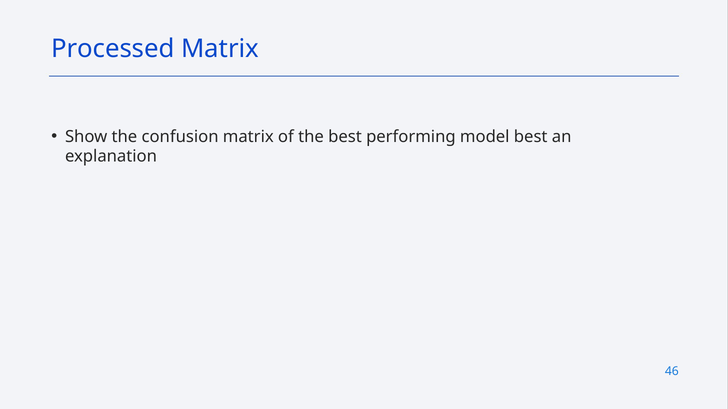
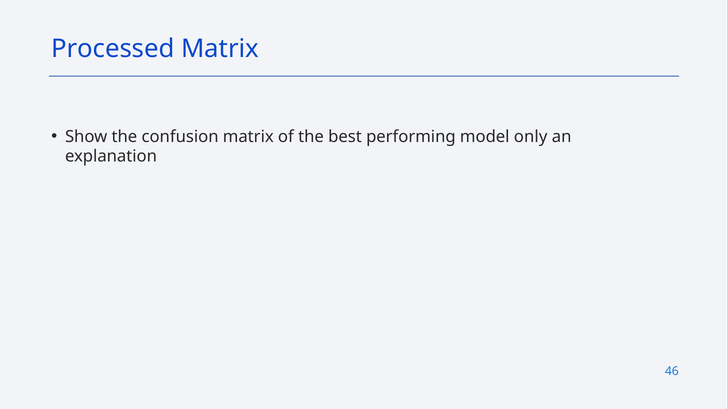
model best: best -> only
